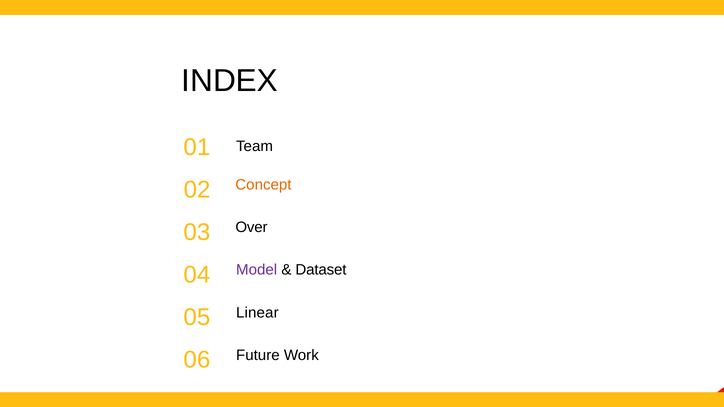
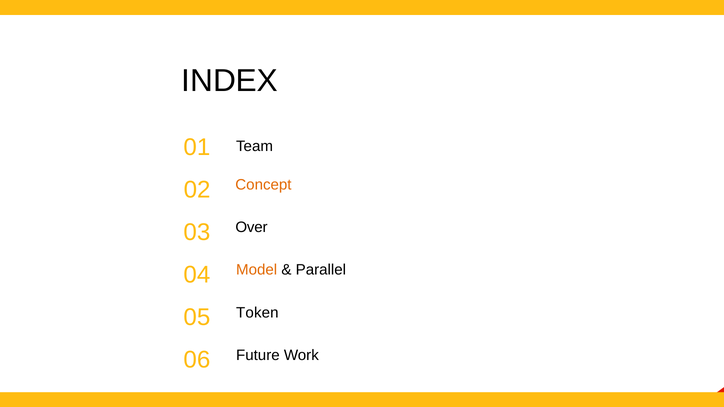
Model colour: purple -> orange
Dataset: Dataset -> Parallel
Linear: Linear -> Token
